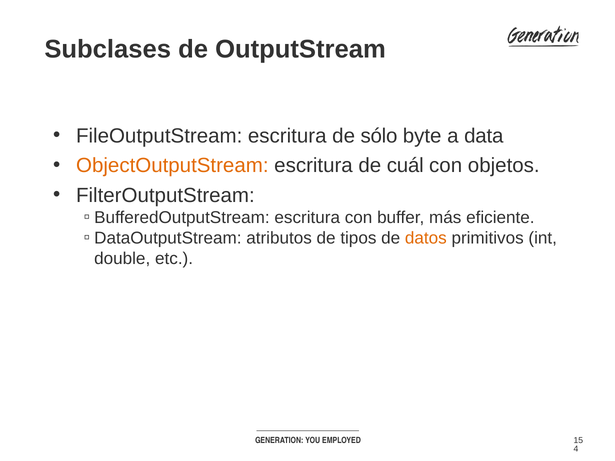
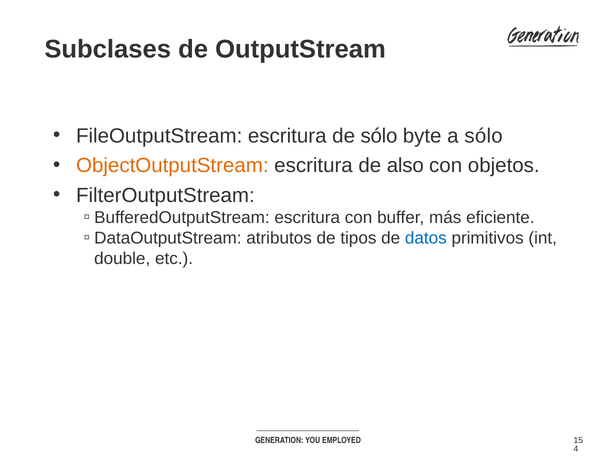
a data: data -> sólo
cuál: cuál -> also
datos colour: orange -> blue
